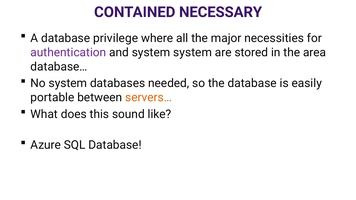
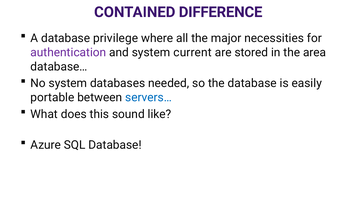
NECESSARY: NECESSARY -> DIFFERENCE
system system: system -> current
servers… colour: orange -> blue
